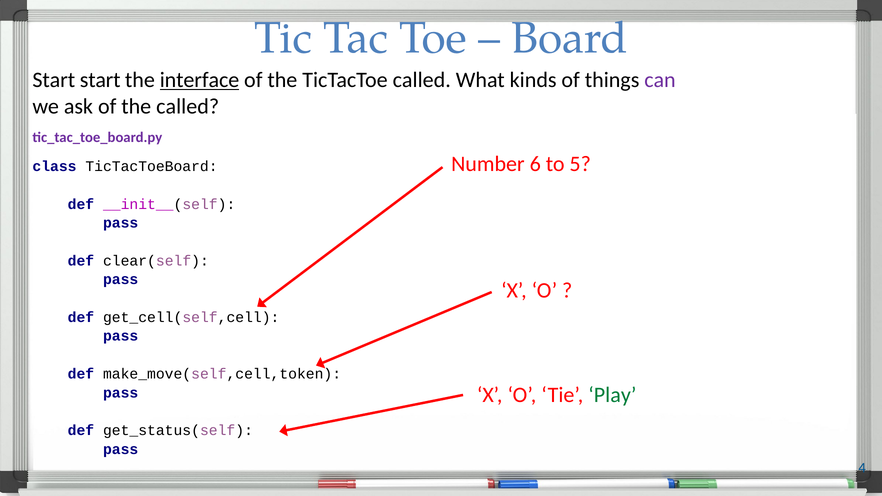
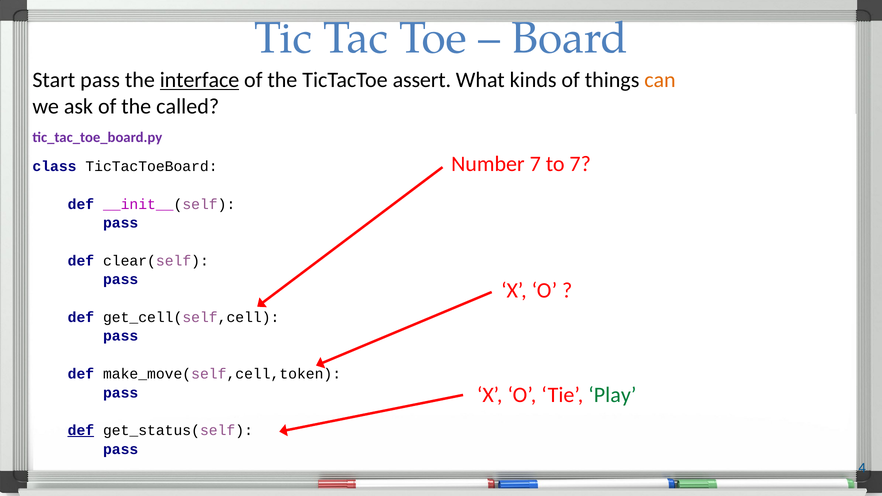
Start start: start -> pass
TicTacToe called: called -> assert
can colour: purple -> orange
Number 6: 6 -> 7
to 5: 5 -> 7
def at (81, 430) underline: none -> present
